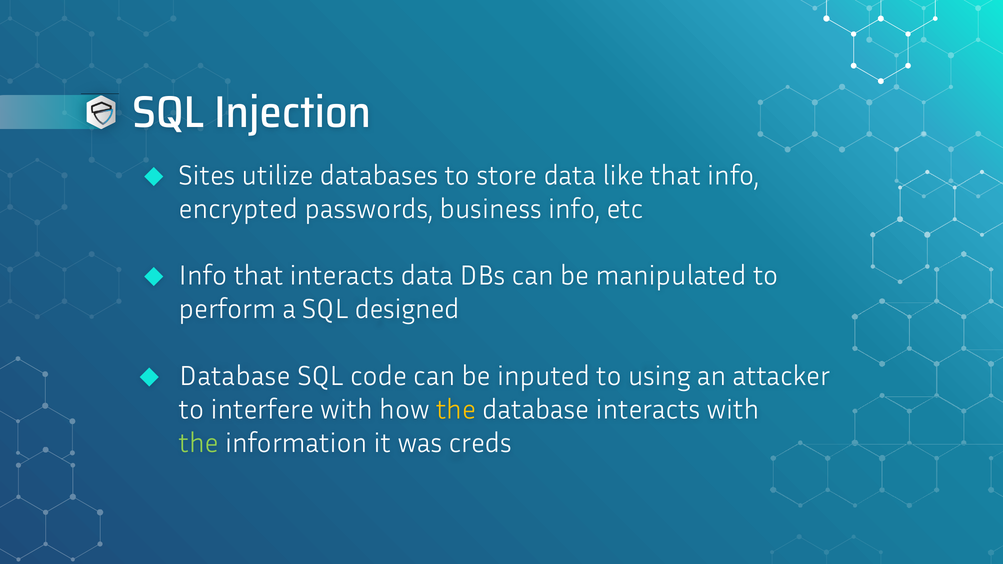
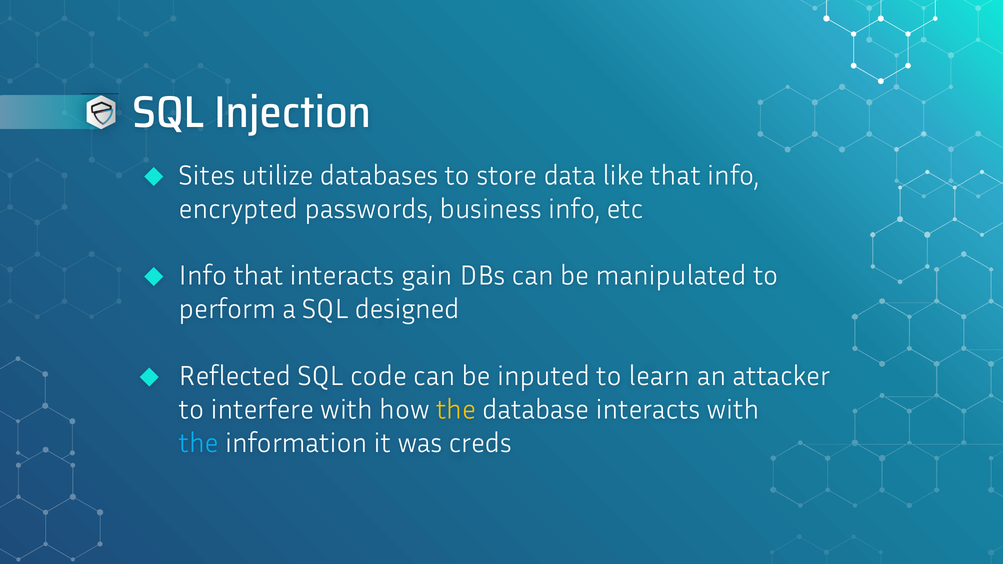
interacts data: data -> gain
Database at (235, 376): Database -> Reflected
using: using -> learn
the at (199, 443) colour: light green -> light blue
